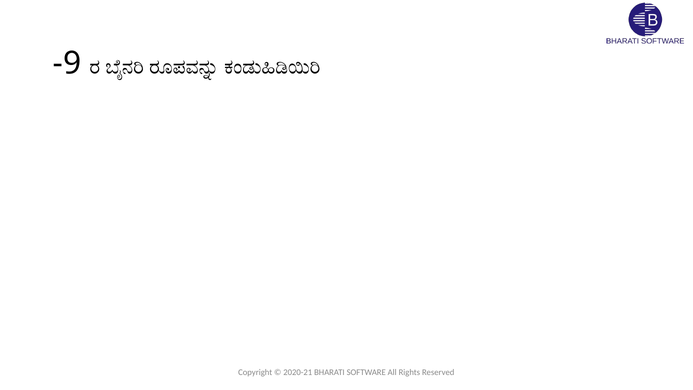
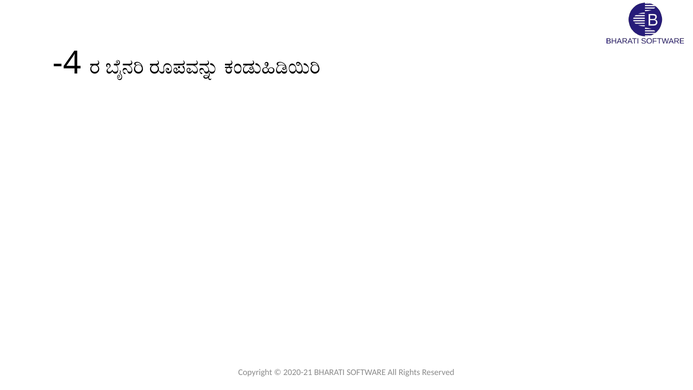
-9: -9 -> -4
